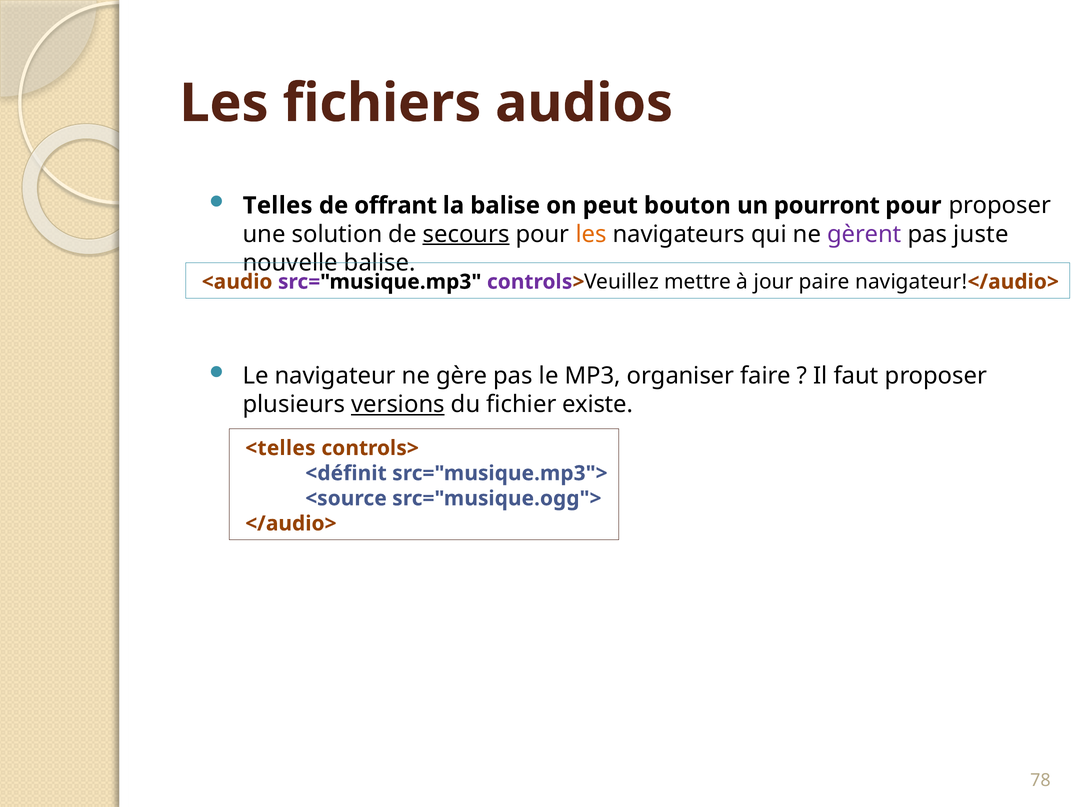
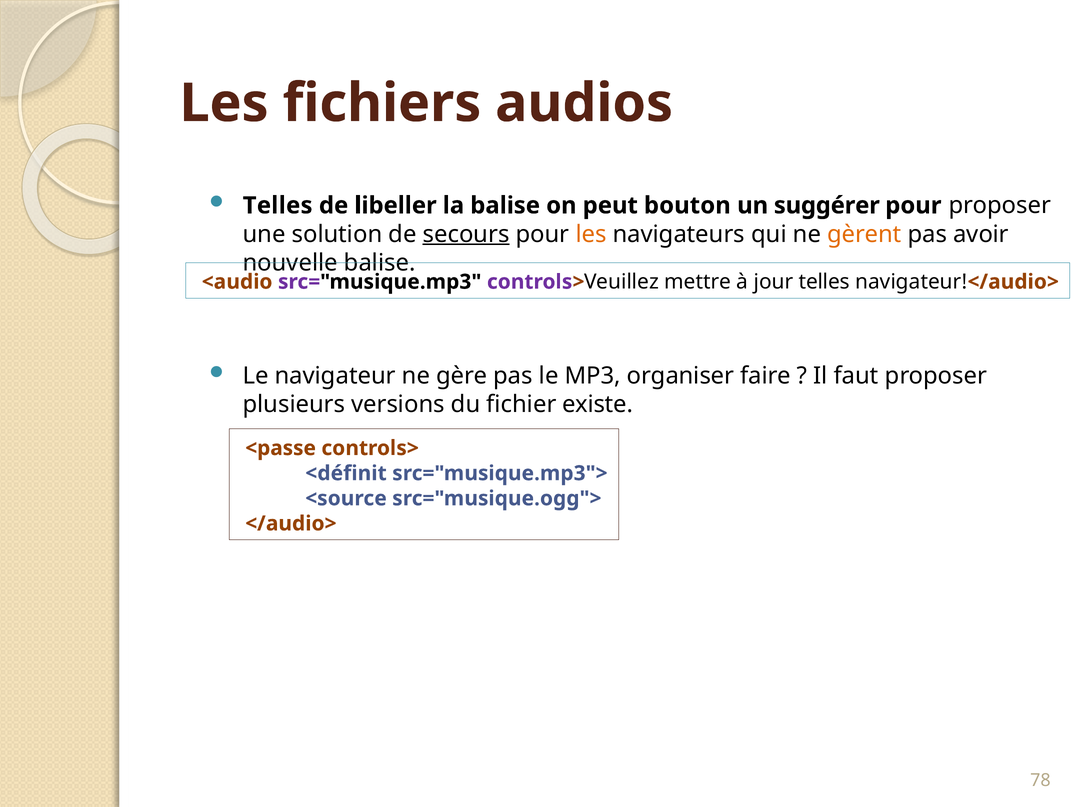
offrant: offrant -> libeller
pourront: pourront -> suggérer
gèrent colour: purple -> orange
juste: juste -> avoir
jour paire: paire -> telles
versions underline: present -> none
<telles: <telles -> <passe
